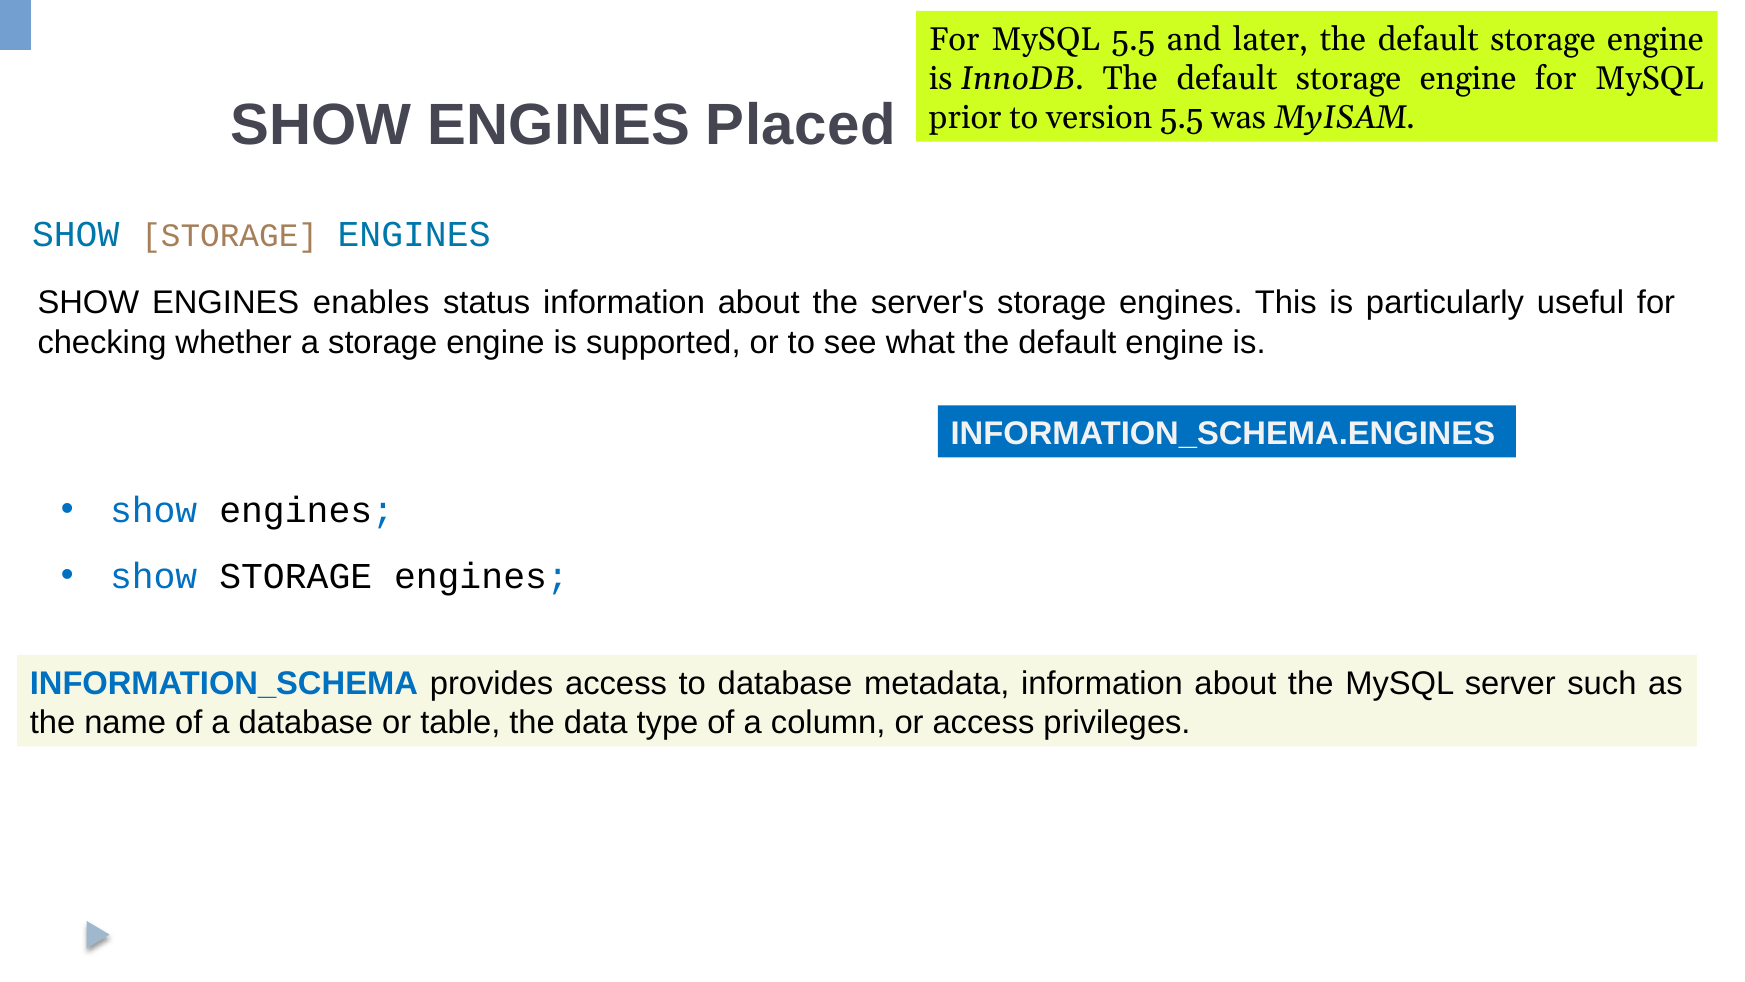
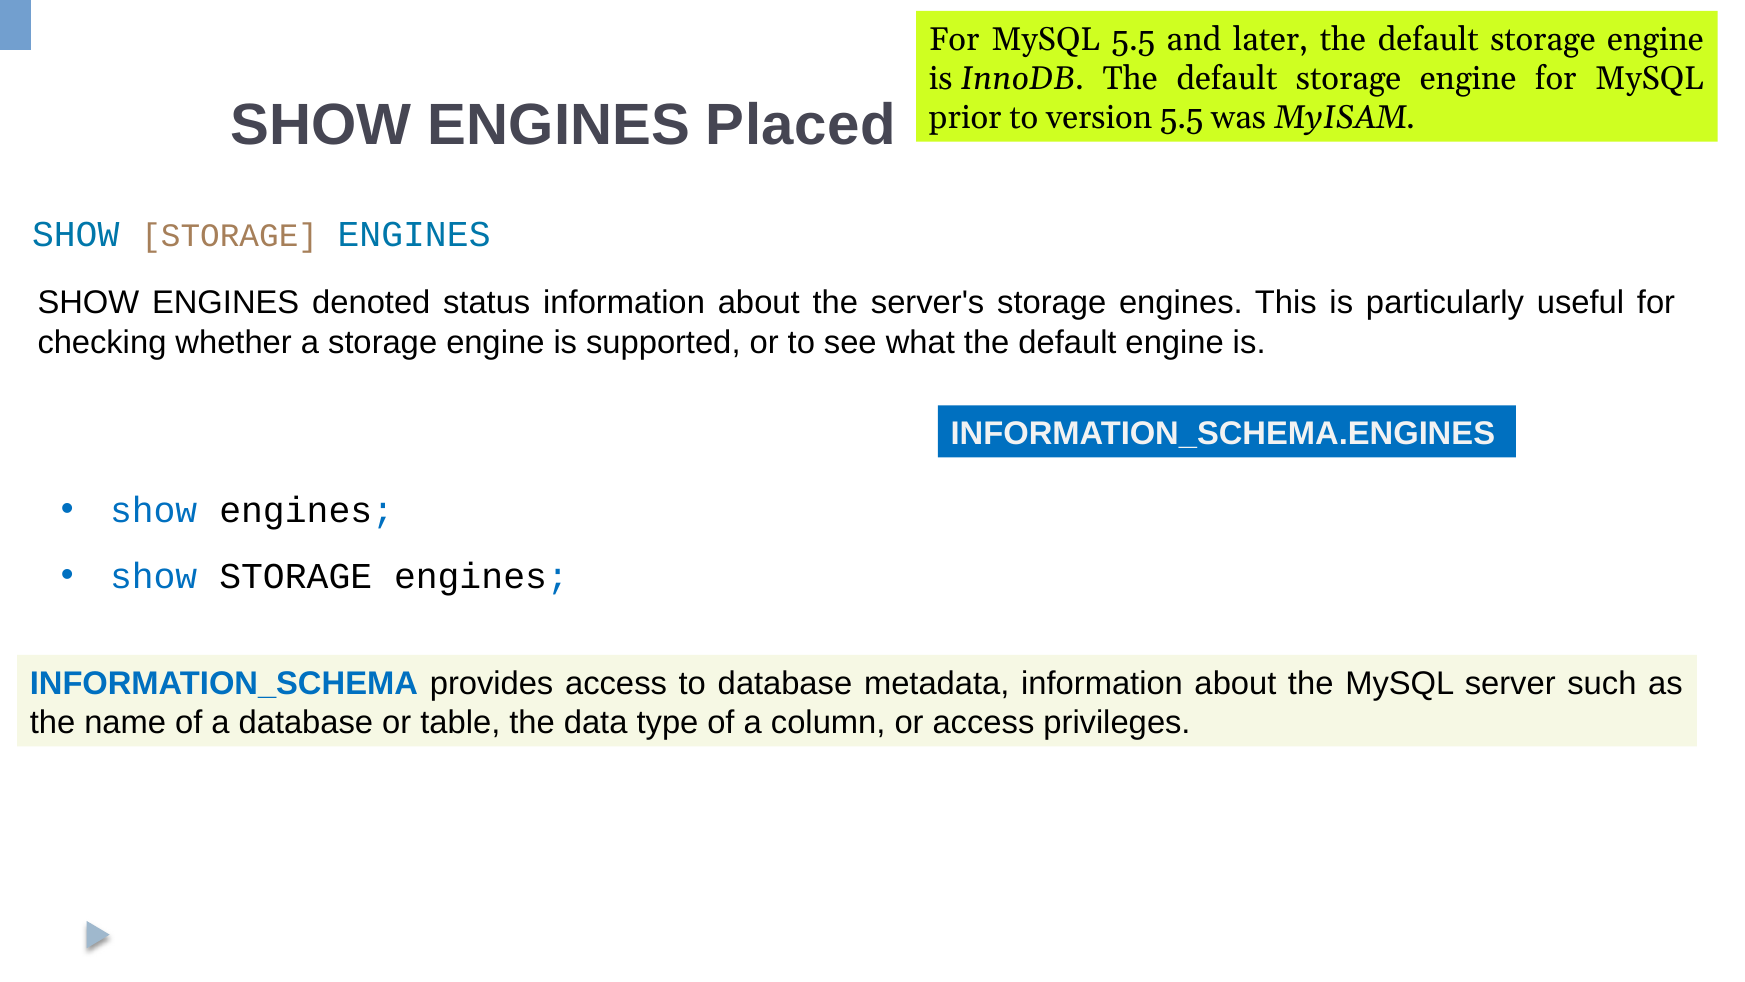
enables: enables -> denoted
